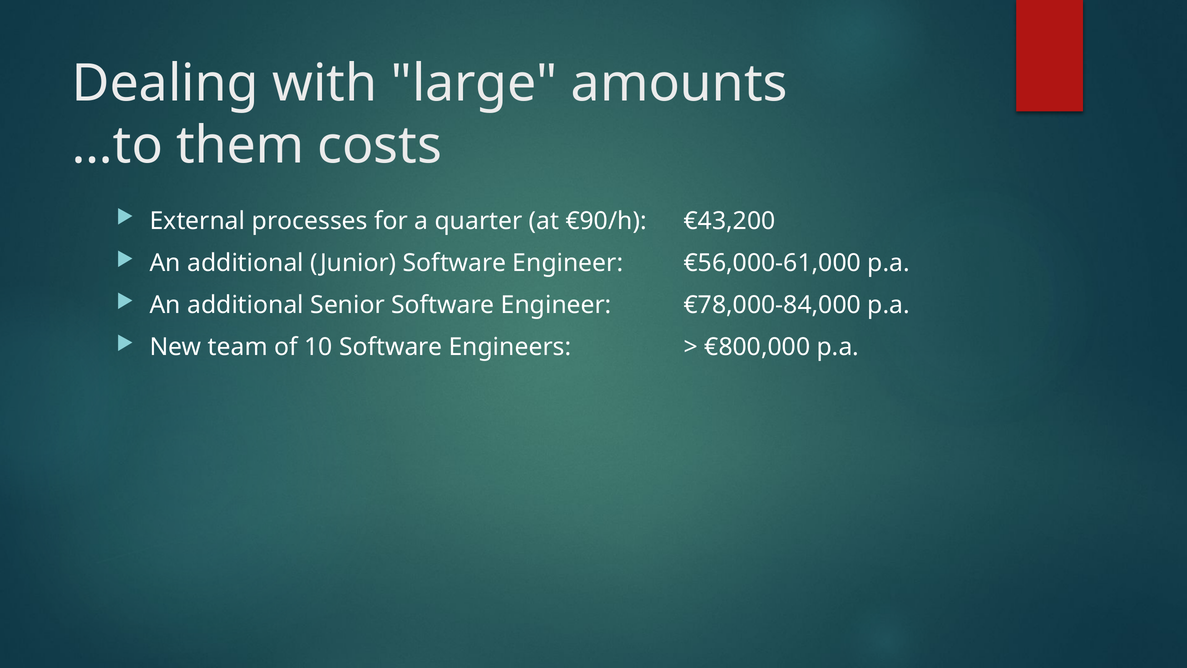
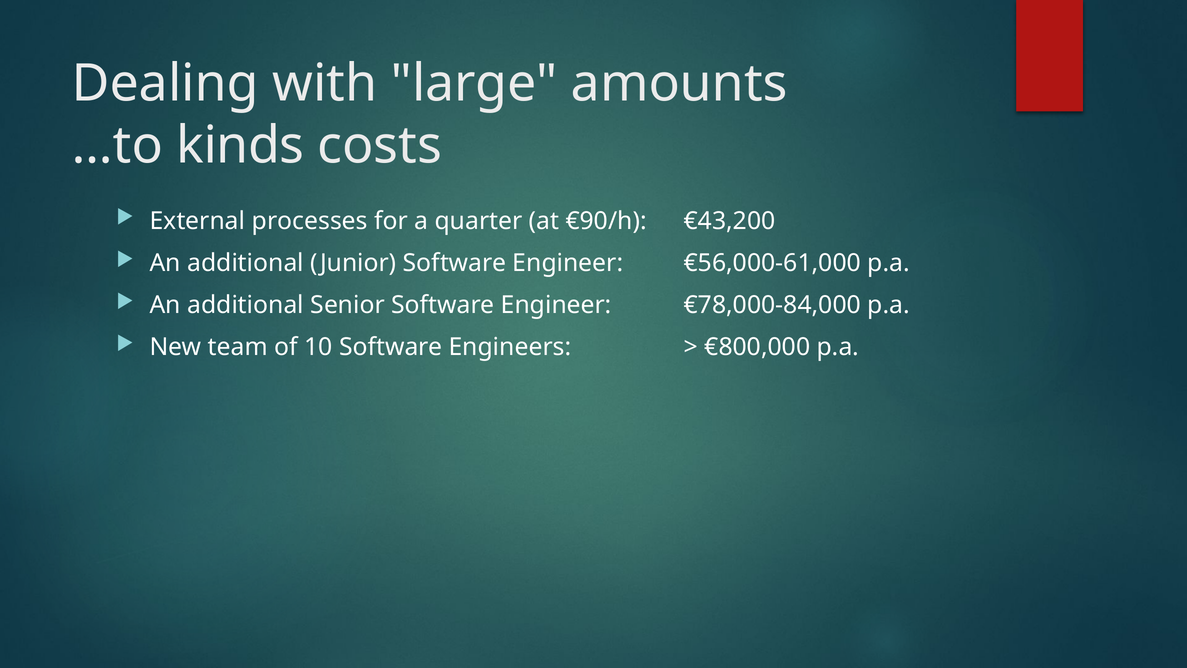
them: them -> kinds
